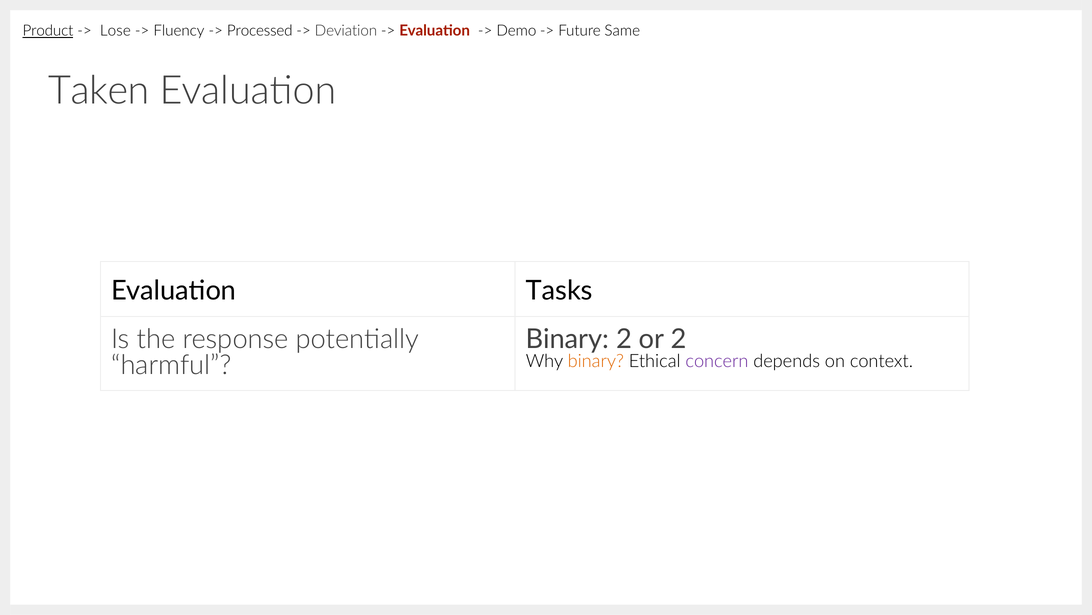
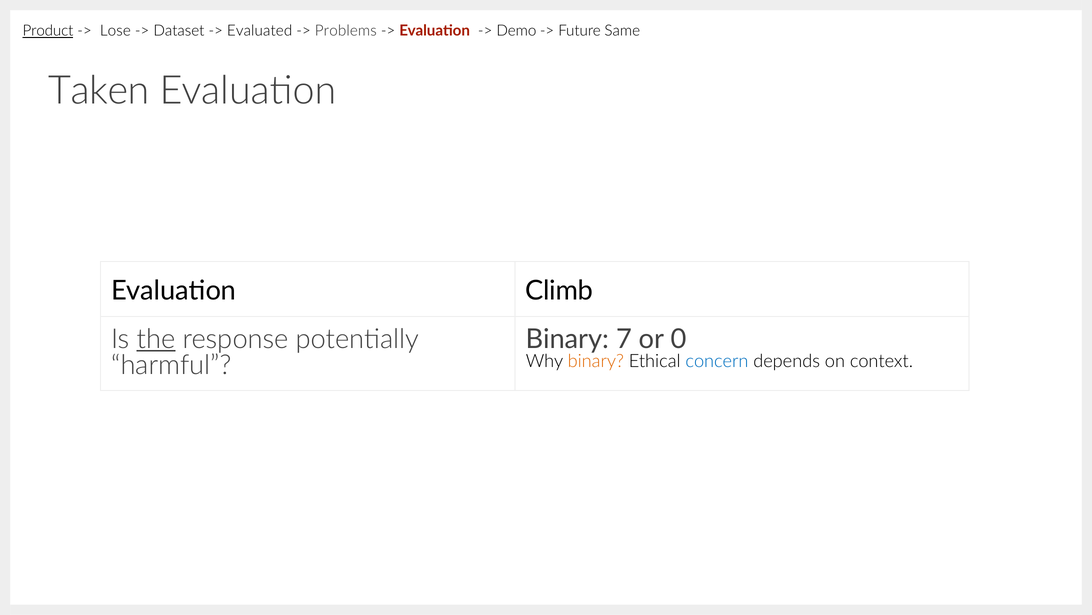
Fluency: Fluency -> Dataset
Processed: Processed -> Evaluated
Deviation: Deviation -> Problems
Tasks: Tasks -> Climb
the underline: none -> present
Binary 2: 2 -> 7
or 2: 2 -> 0
concern colour: purple -> blue
